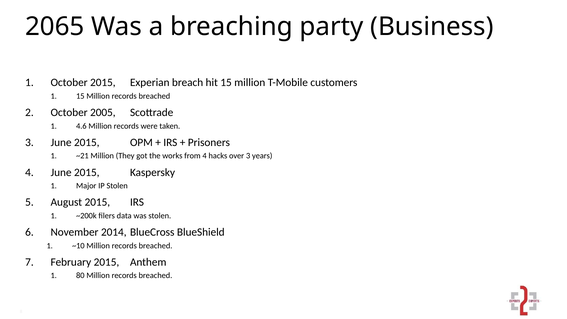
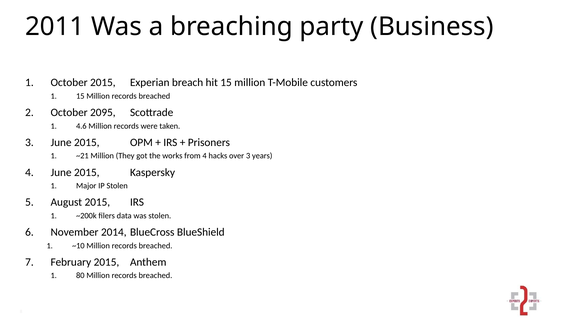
2065: 2065 -> 2011
2005: 2005 -> 2095
